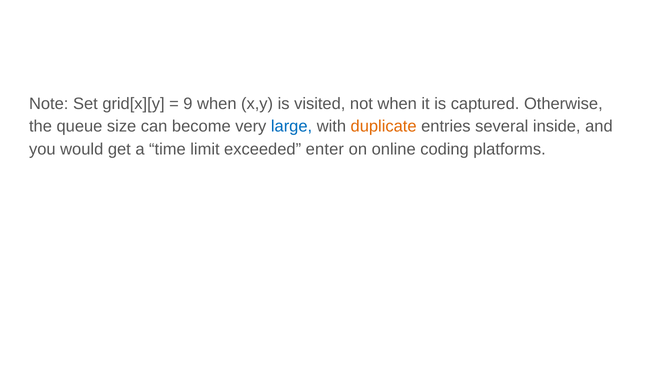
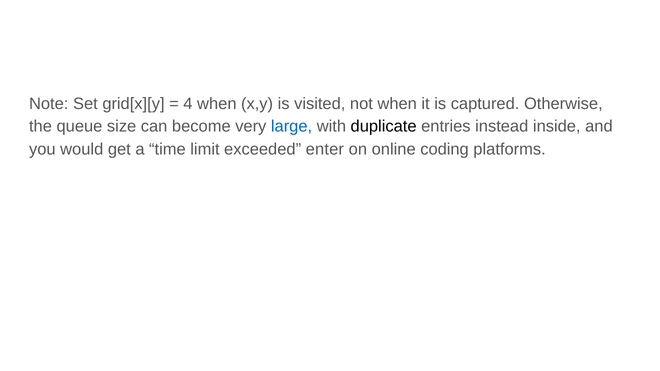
9: 9 -> 4
duplicate colour: orange -> black
several: several -> instead
